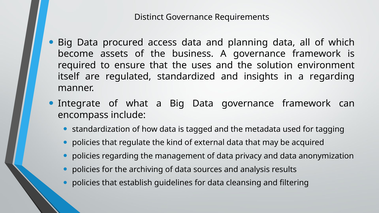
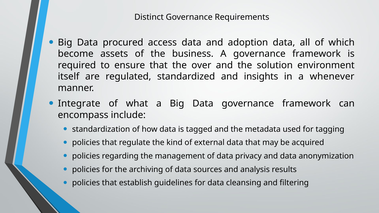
planning: planning -> adoption
uses: uses -> over
a regarding: regarding -> whenever
